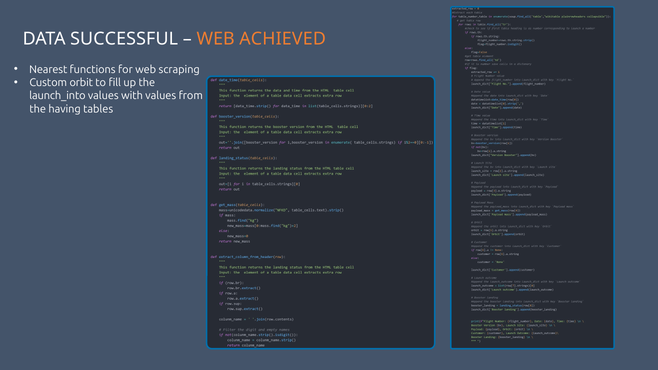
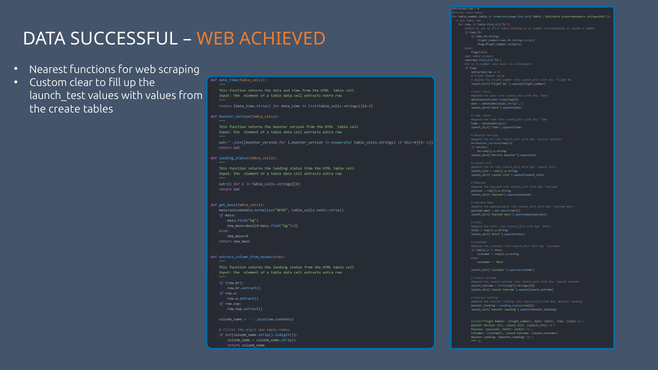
orbit: orbit -> clear
launch_into: launch_into -> launch_test
having: having -> create
